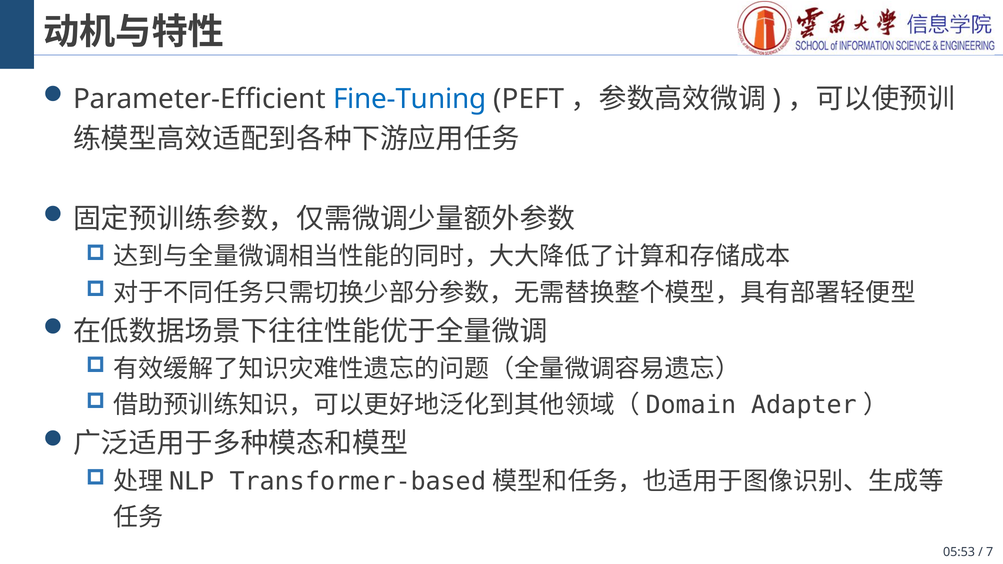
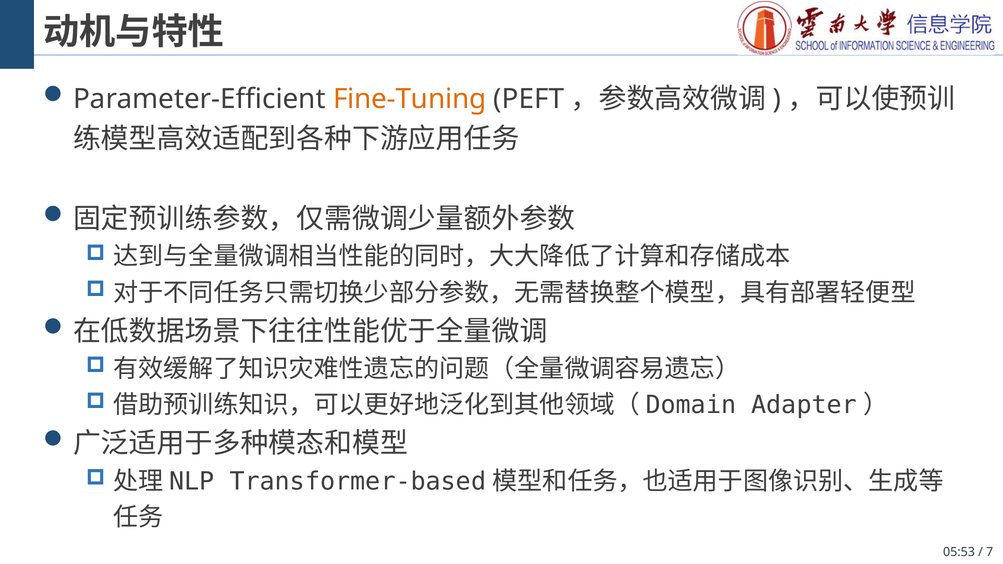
Fine-Tuning colour: blue -> orange
